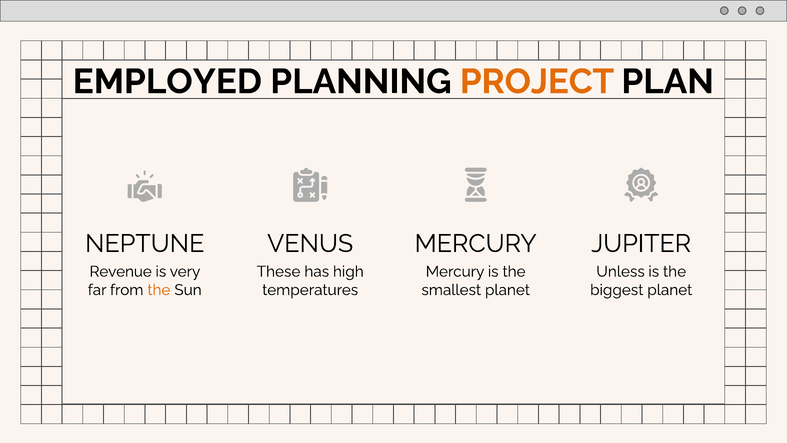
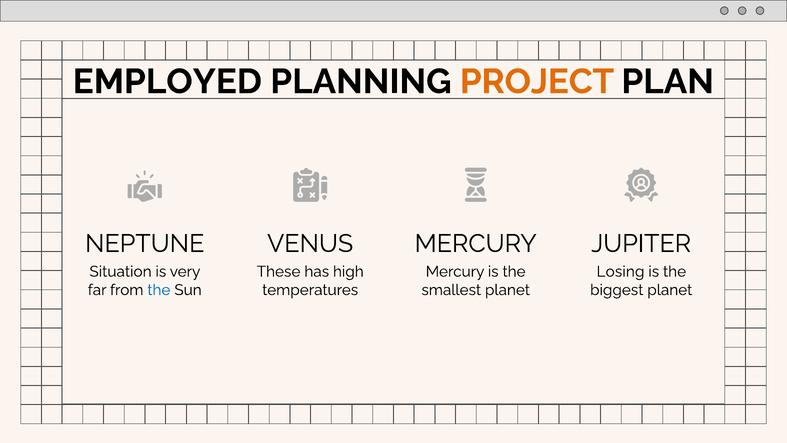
Revenue: Revenue -> Situation
Unless: Unless -> Losing
the at (159, 290) colour: orange -> blue
